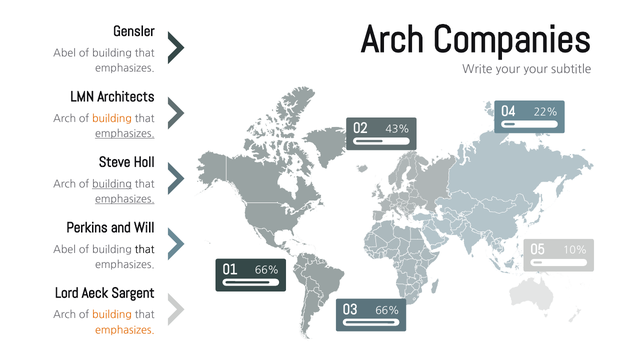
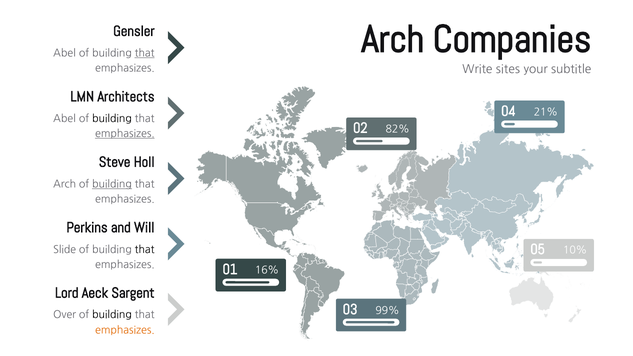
that at (145, 53) underline: none -> present
Write your: your -> sites
22%: 22% -> 21%
Arch at (65, 119): Arch -> Abel
building at (112, 119) colour: orange -> black
43%: 43% -> 82%
emphasizes at (125, 199) underline: present -> none
Abel at (65, 250): Abel -> Slide
01 66%: 66% -> 16%
03 66%: 66% -> 99%
Arch at (65, 315): Arch -> Over
building at (112, 315) colour: orange -> black
